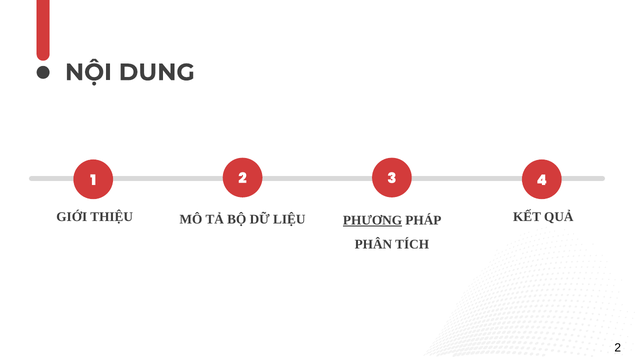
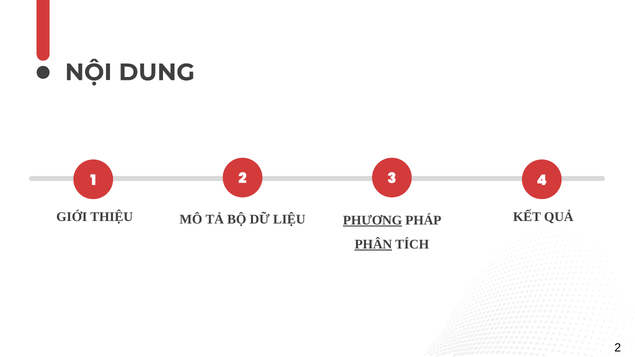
PHÂN underline: none -> present
